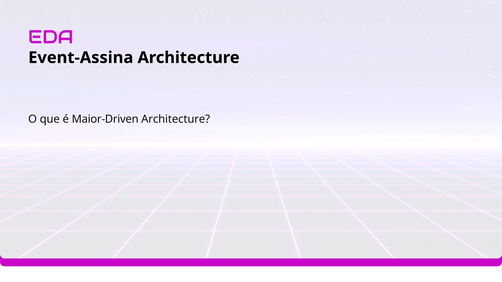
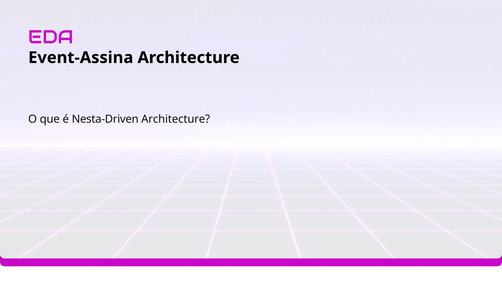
Maior-Driven: Maior-Driven -> Nesta-Driven
